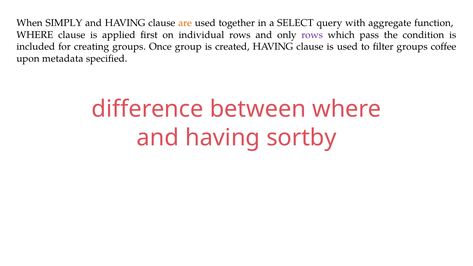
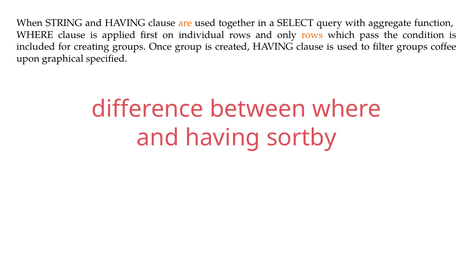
SIMPLY: SIMPLY -> STRING
rows at (312, 35) colour: purple -> orange
metadata: metadata -> graphical
